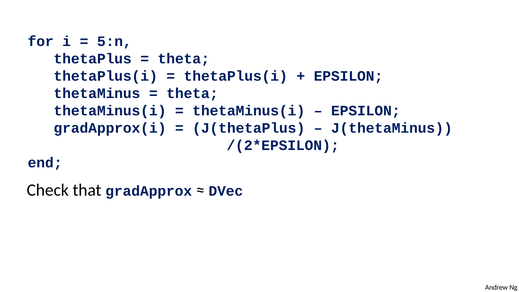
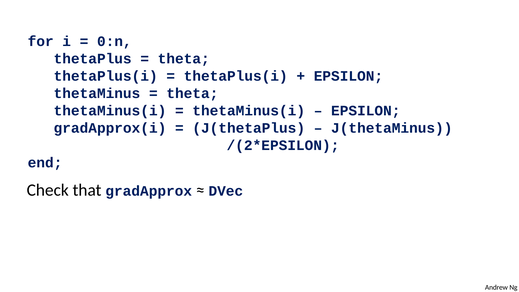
5:n: 5:n -> 0:n
